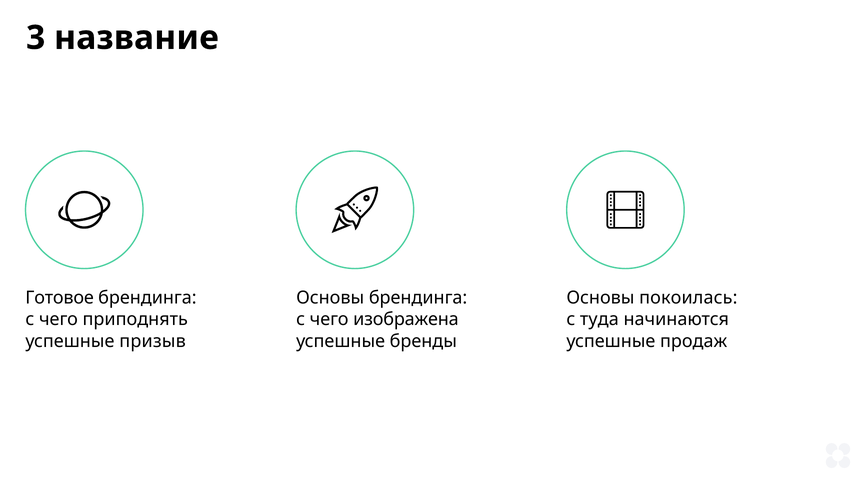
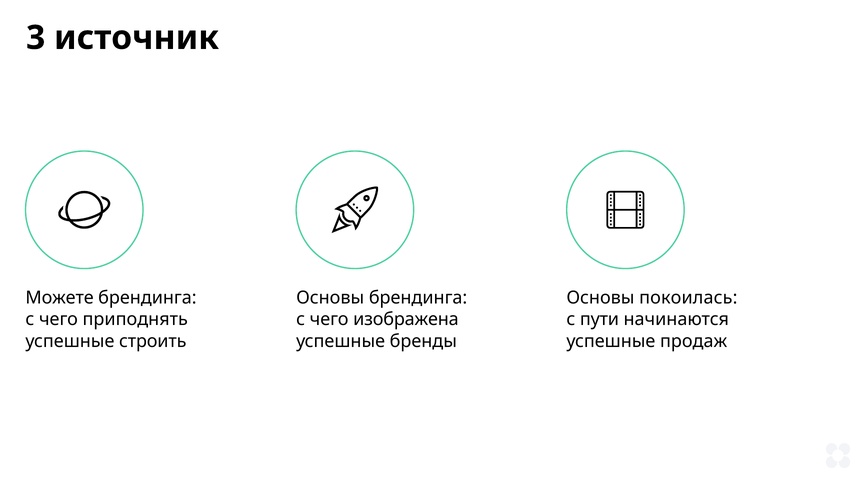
название: название -> источник
Готовое: Готовое -> Можете
туда: туда -> пути
призыв: призыв -> строить
